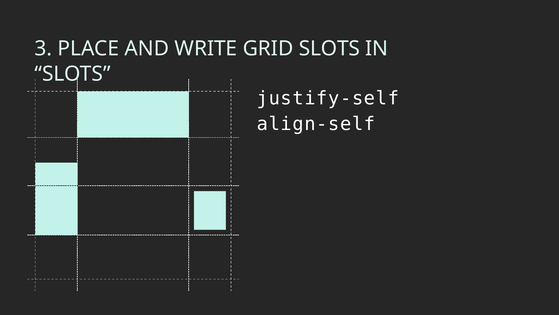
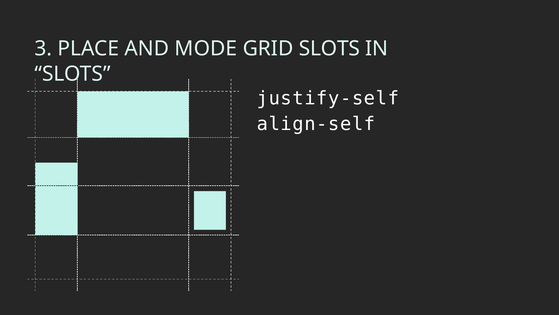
WRITE: WRITE -> MODE
